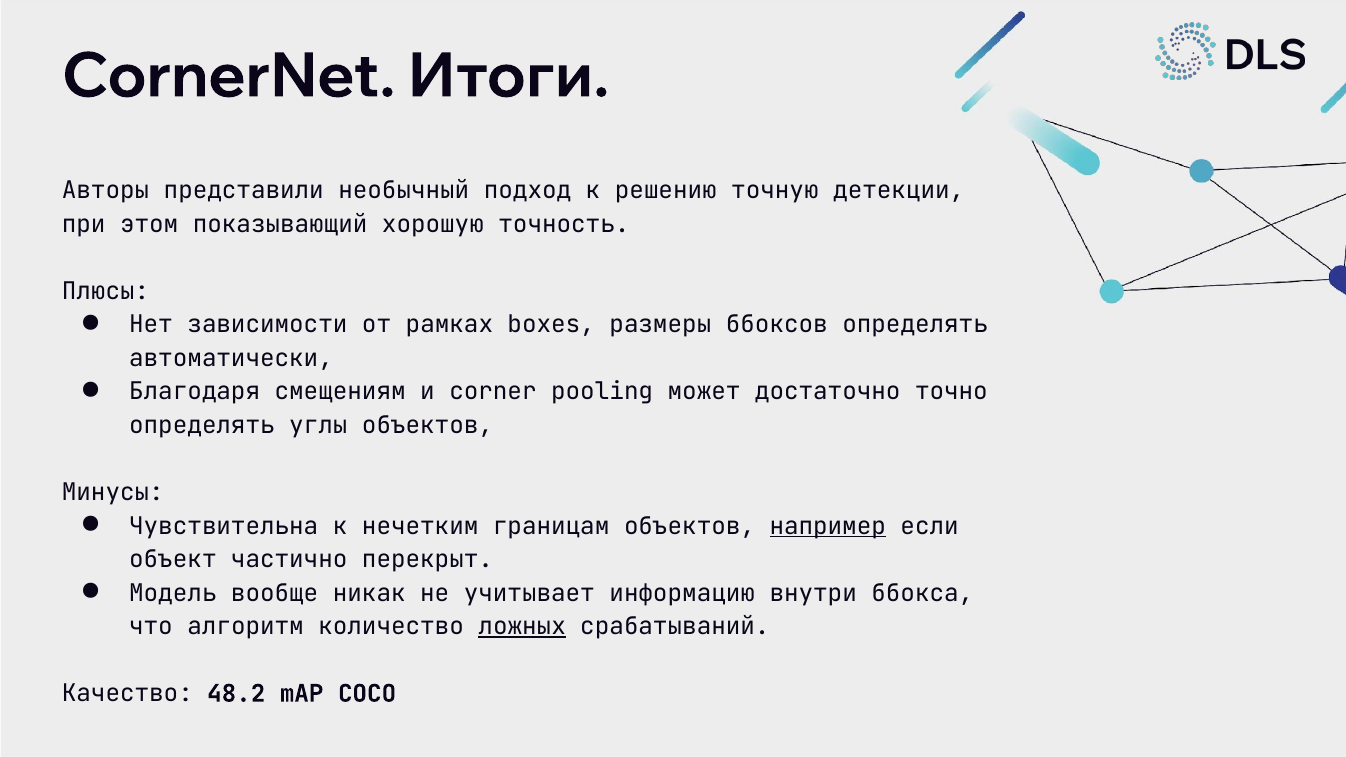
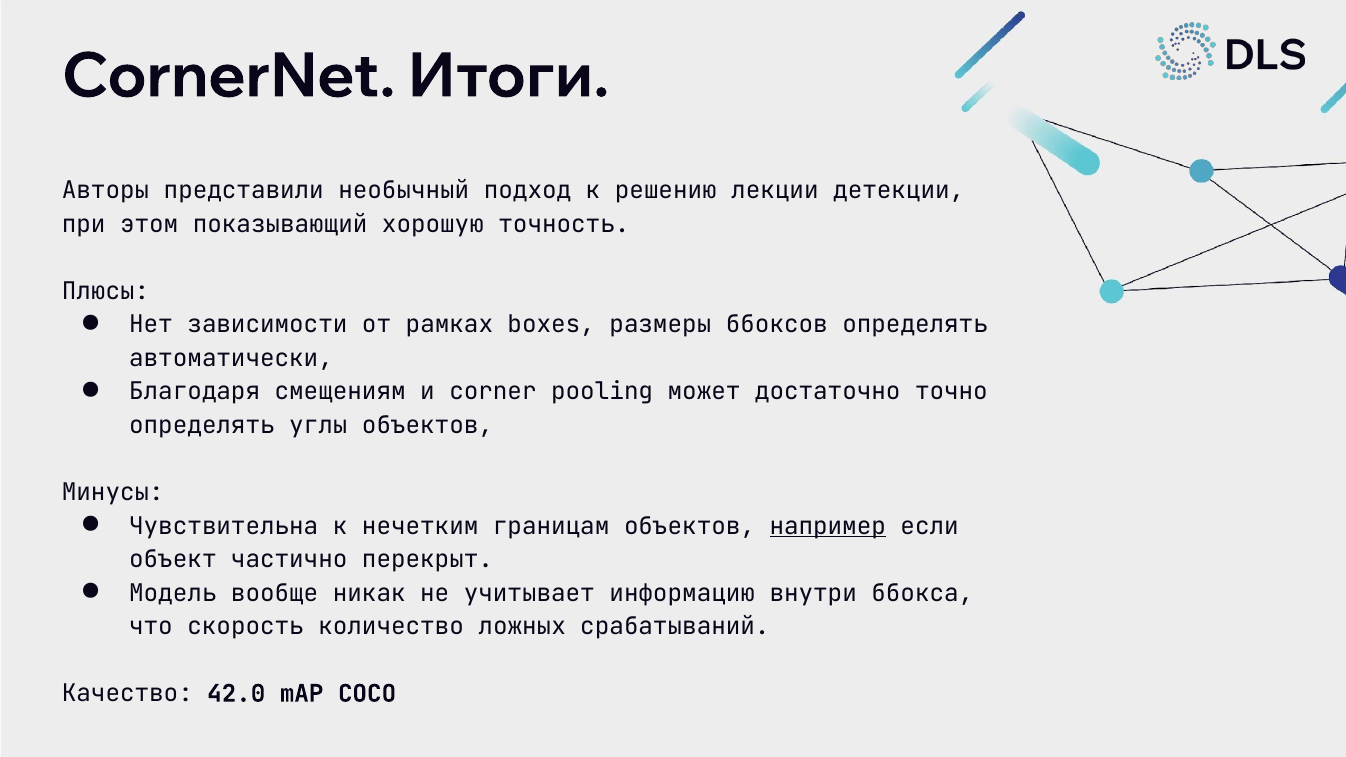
точную: точную -> лекции
алгоритм: алгоритм -> скорость
ложных underline: present -> none
48.2: 48.2 -> 42.0
